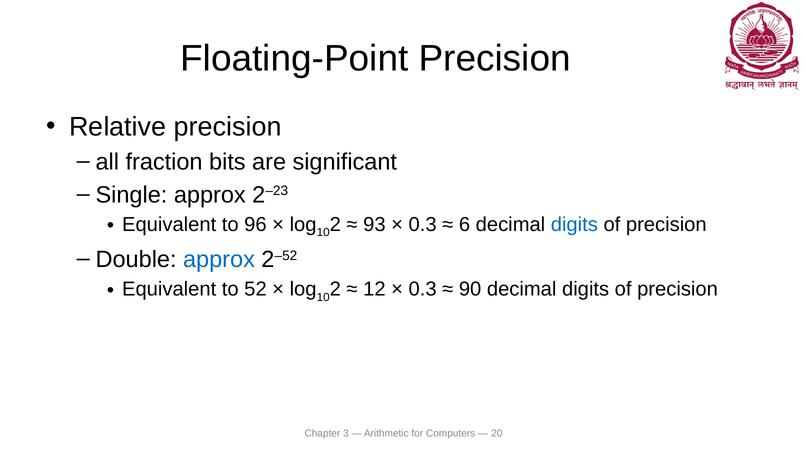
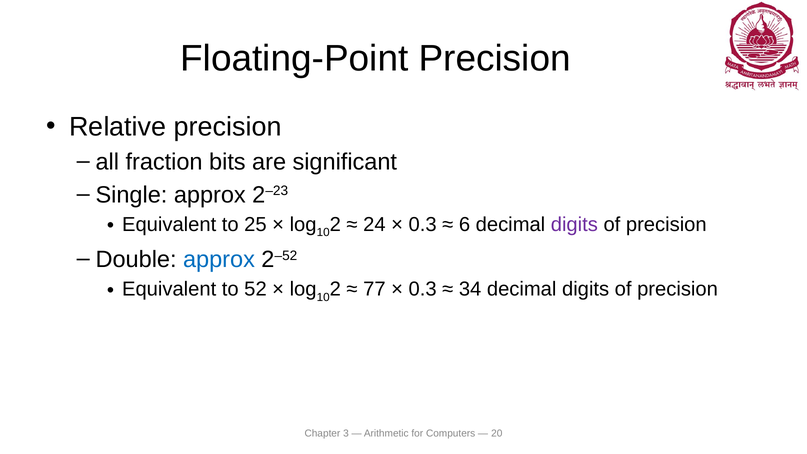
96: 96 -> 25
93: 93 -> 24
digits at (574, 225) colour: blue -> purple
12: 12 -> 77
90: 90 -> 34
